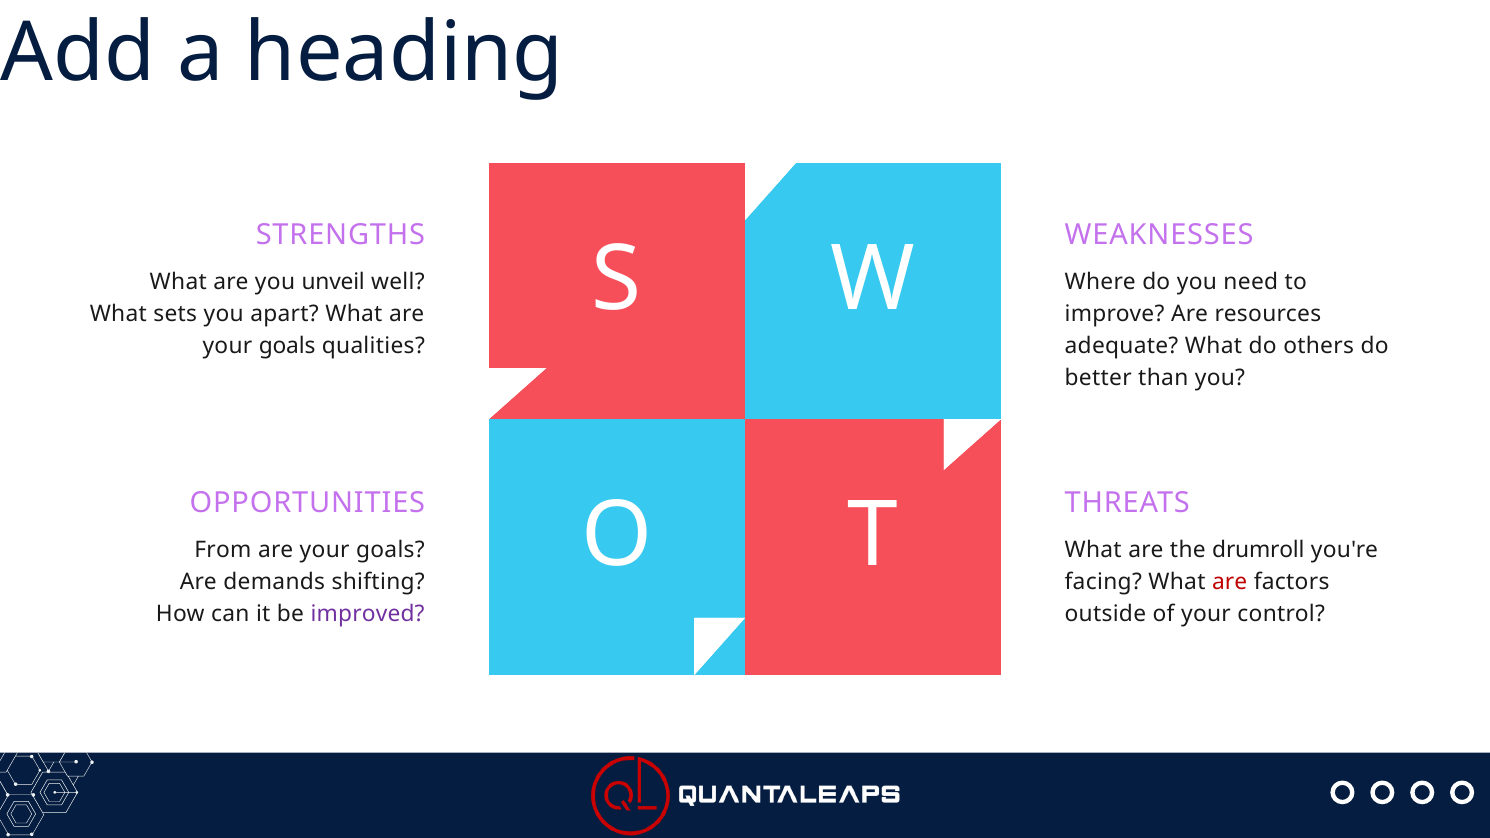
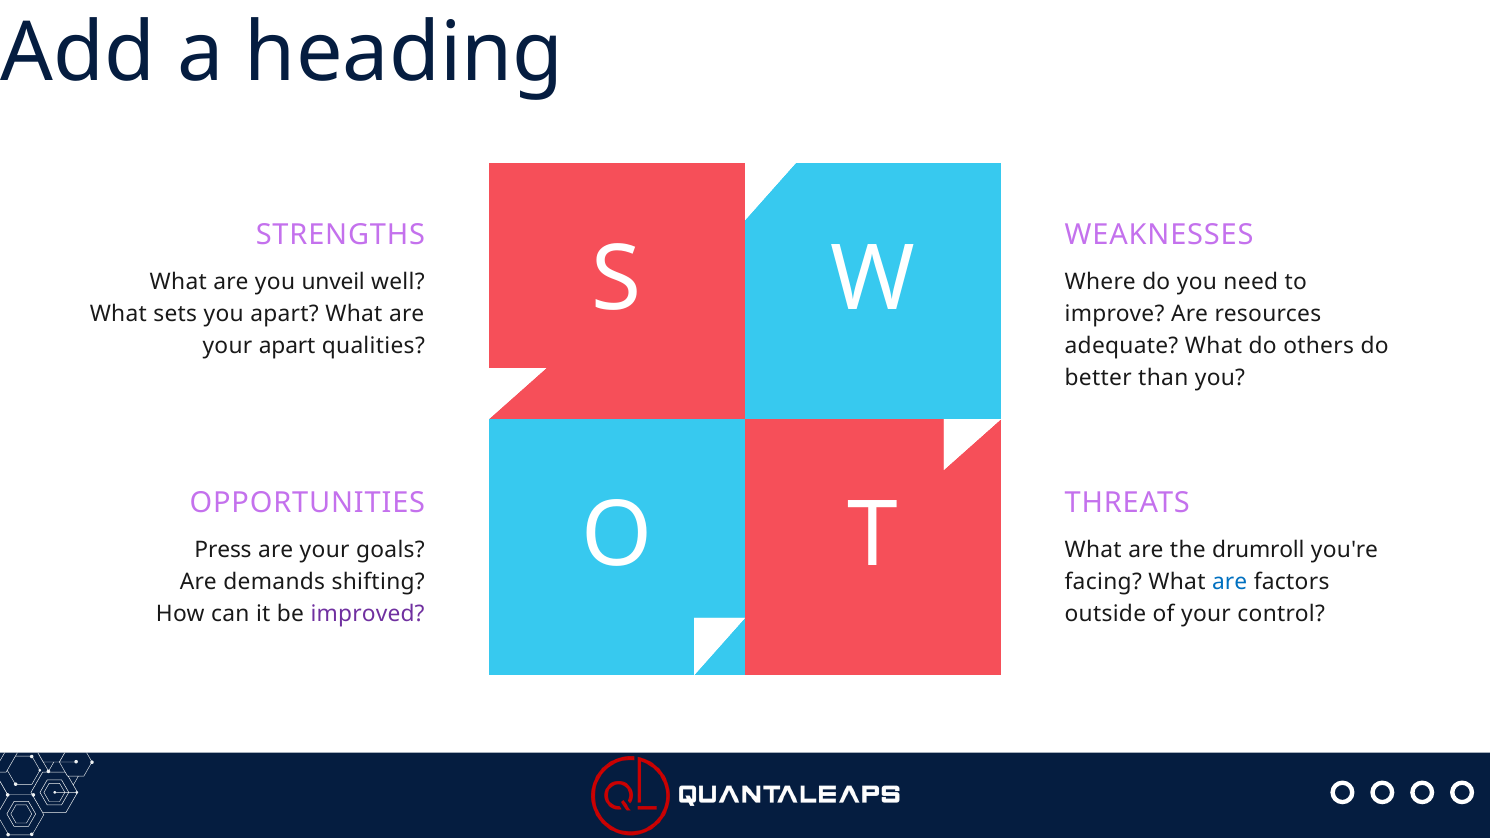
goals at (287, 346): goals -> apart
From: From -> Press
are at (1230, 582) colour: red -> blue
